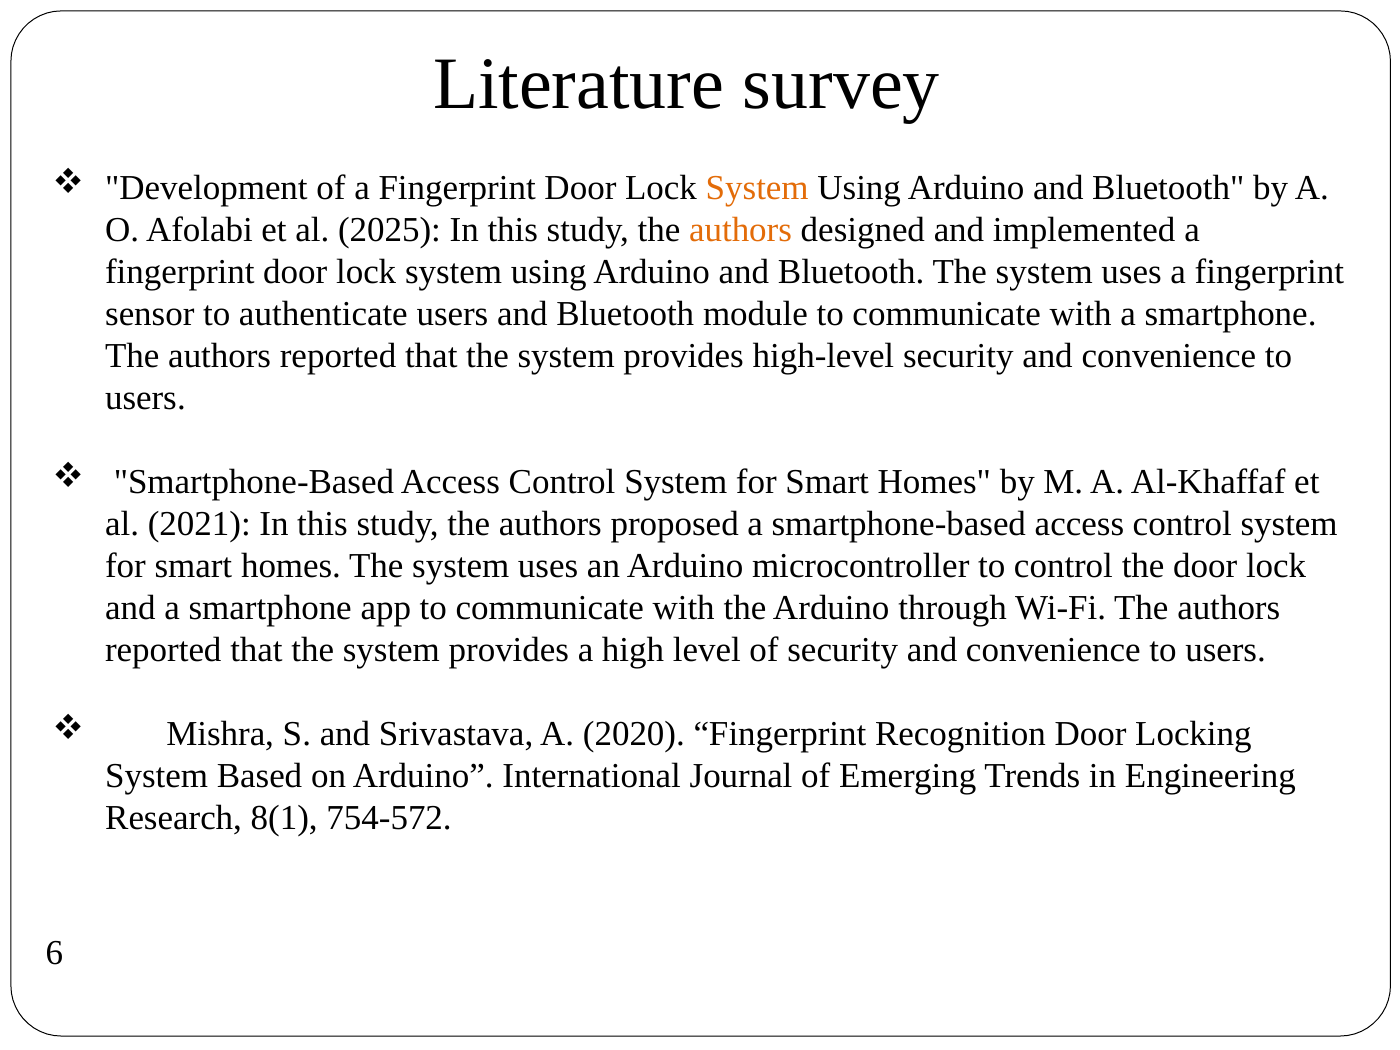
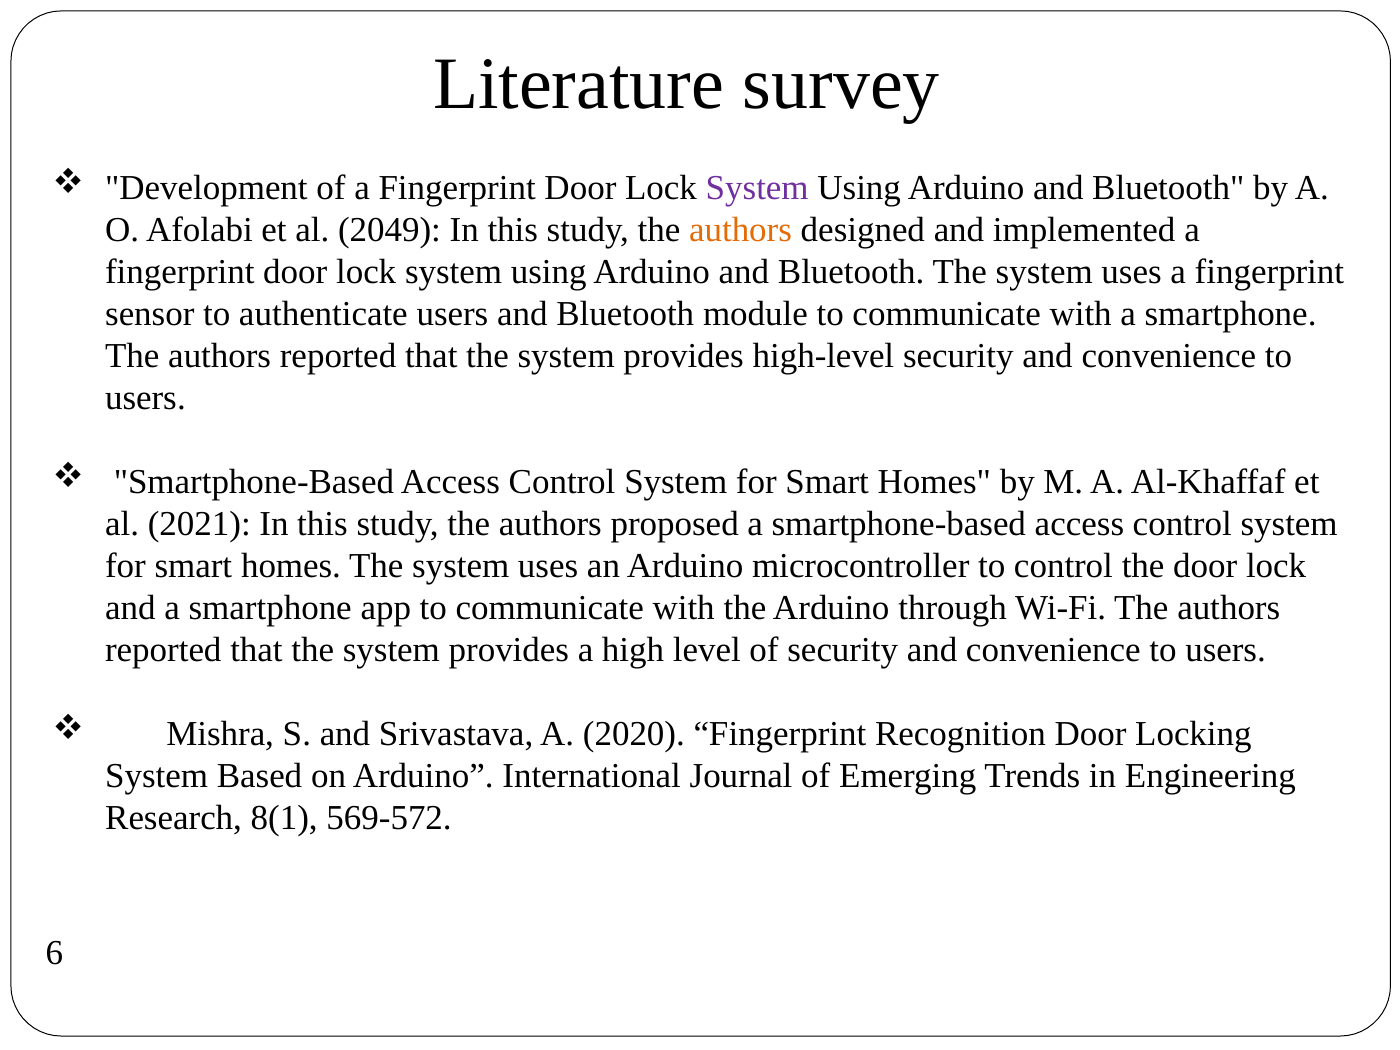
System at (757, 188) colour: orange -> purple
2025: 2025 -> 2049
754-572: 754-572 -> 569-572
